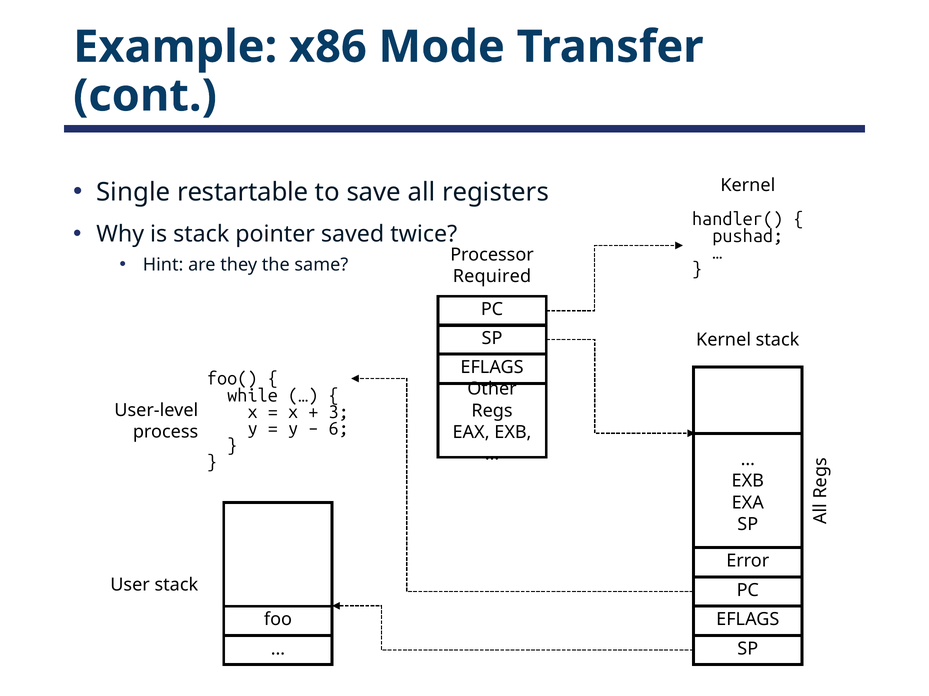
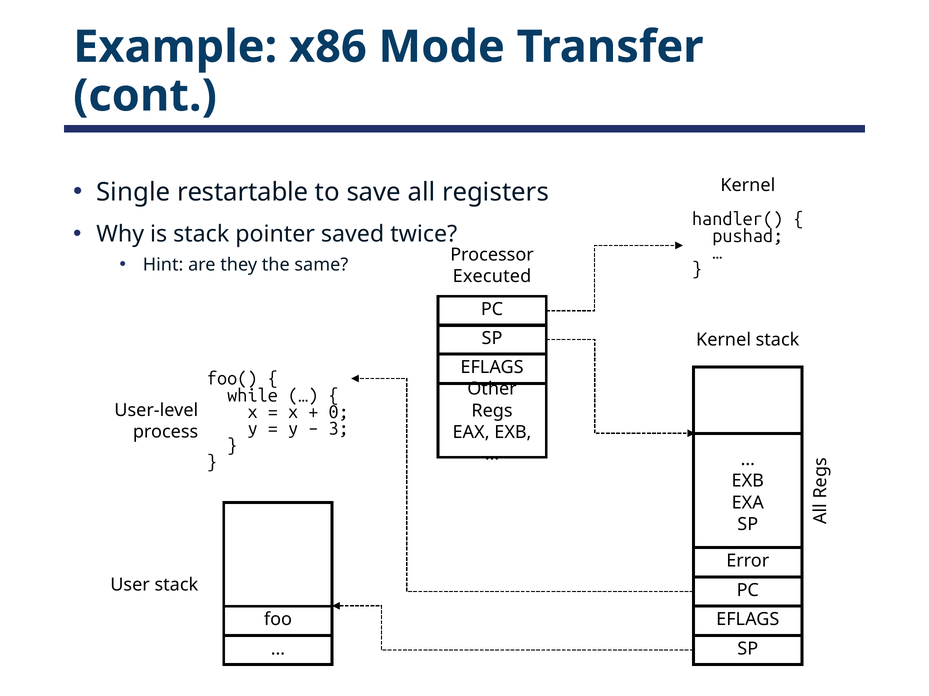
Required: Required -> Executed
3: 3 -> 0
6: 6 -> 3
